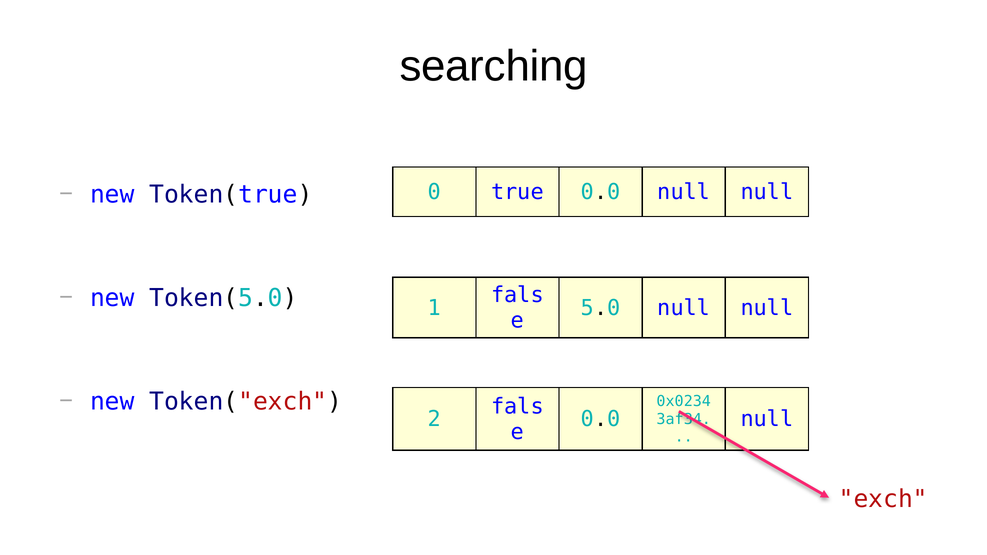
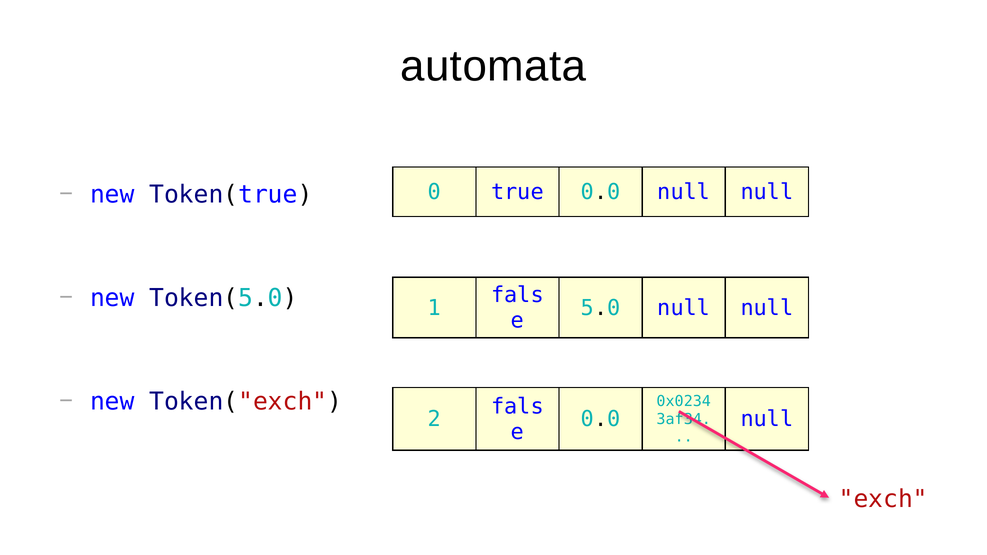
searching: searching -> automata
